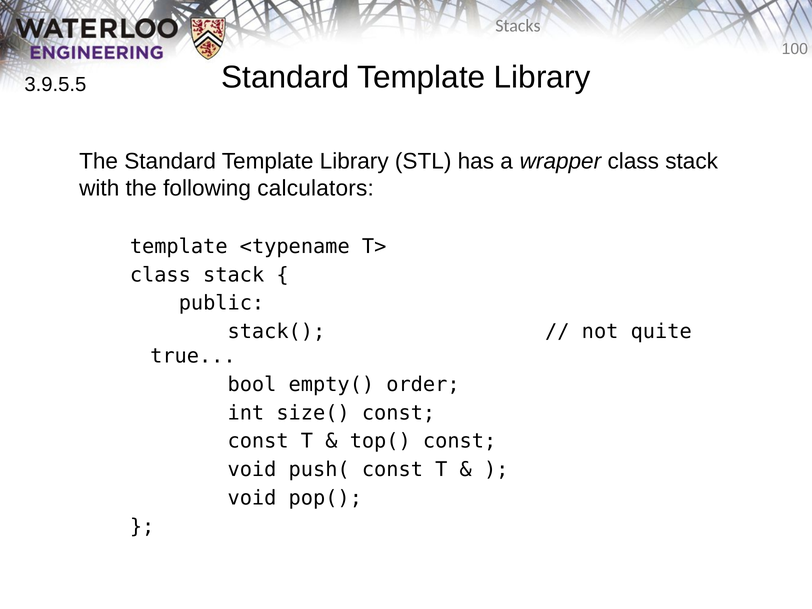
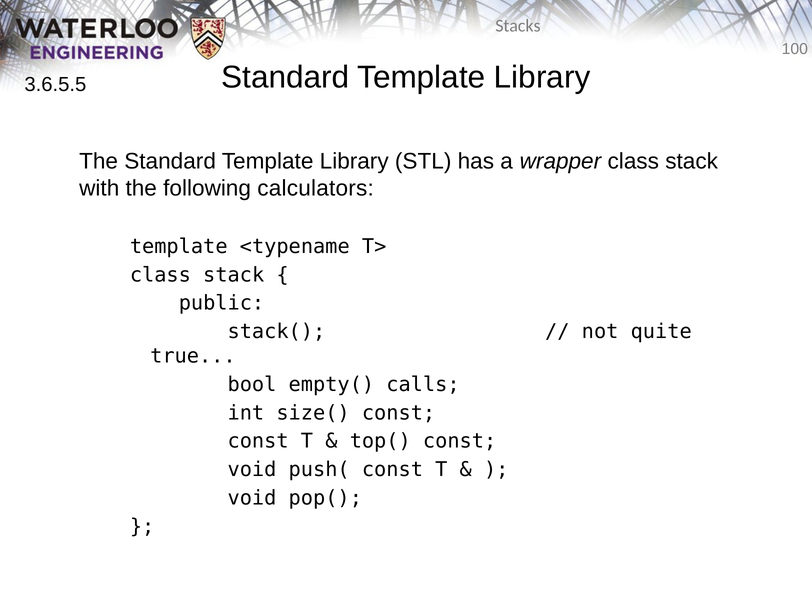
3.9.5.5: 3.9.5.5 -> 3.6.5.5
order: order -> calls
